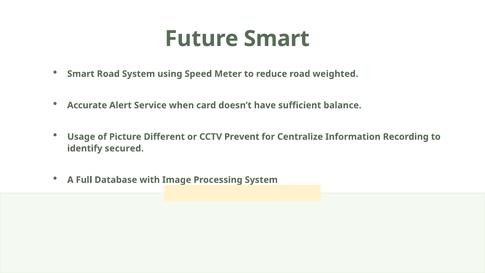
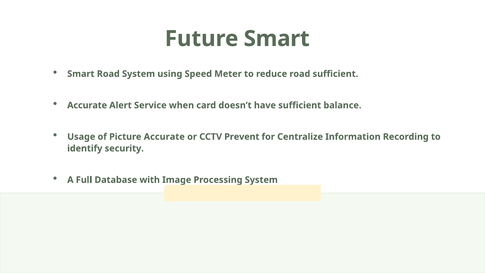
road weighted: weighted -> sufficient
Picture Different: Different -> Accurate
secured: secured -> security
